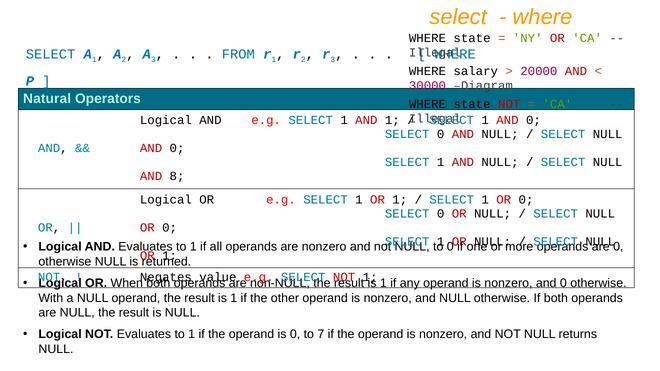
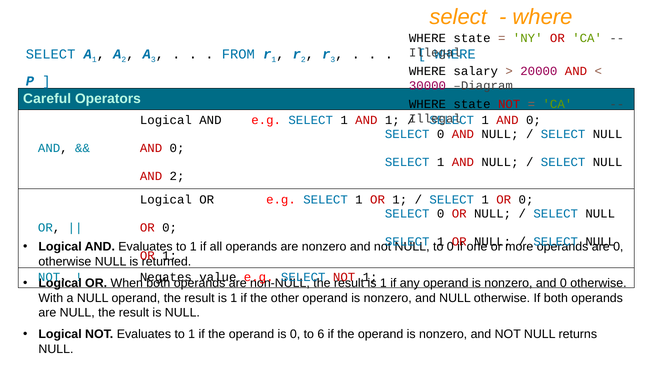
Natural: Natural -> Careful
AND 8: 8 -> 2
7: 7 -> 6
